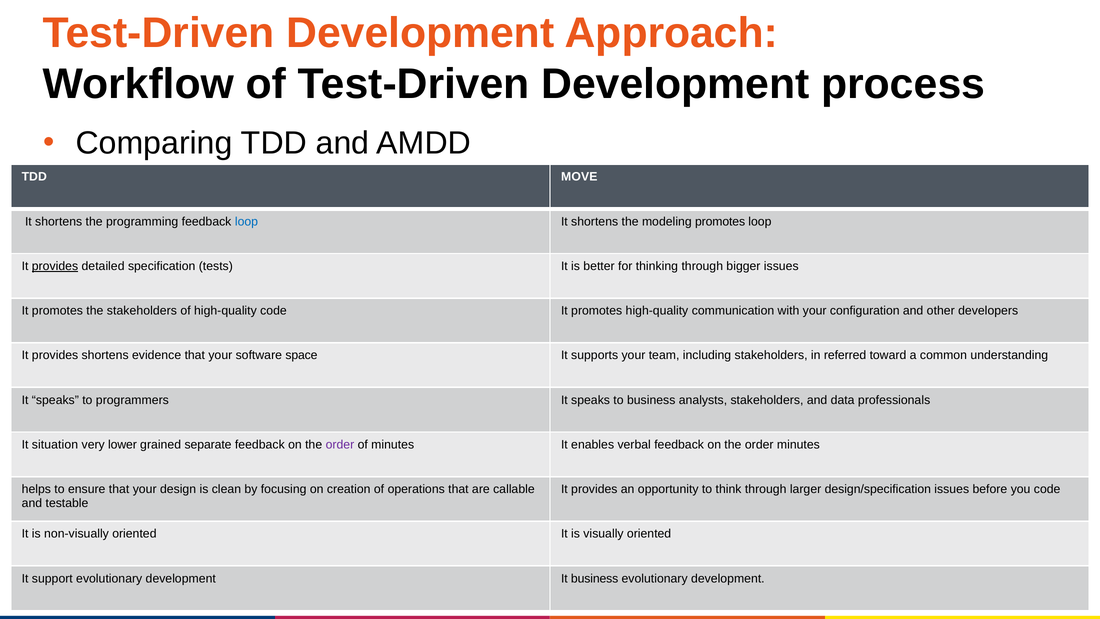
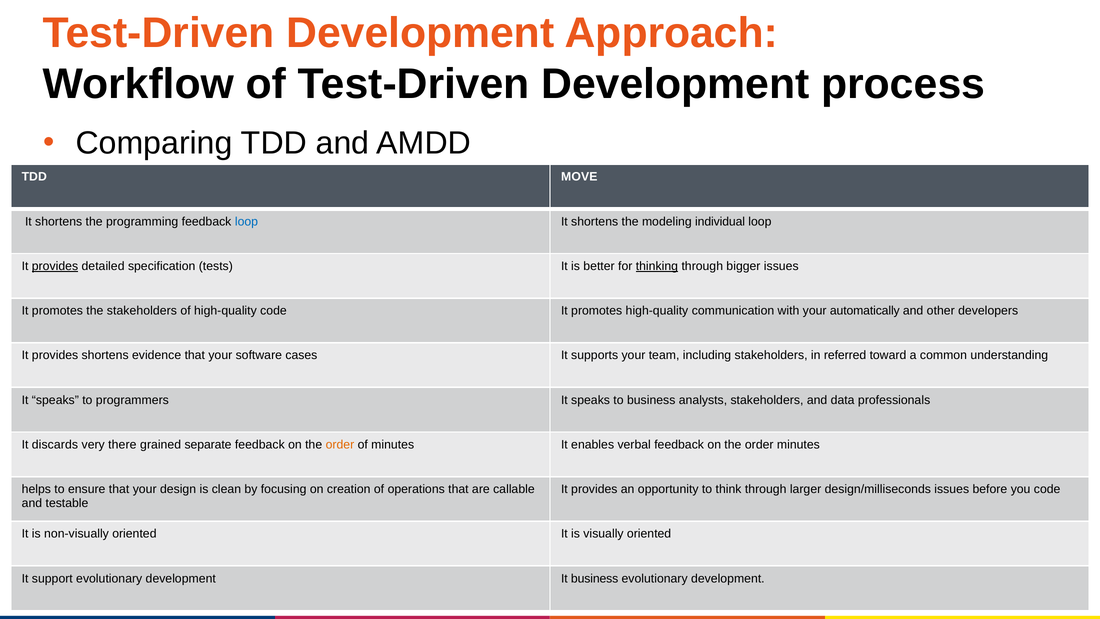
modeling promotes: promotes -> individual
thinking underline: none -> present
configuration: configuration -> automatically
space: space -> cases
situation: situation -> discards
lower: lower -> there
order at (340, 445) colour: purple -> orange
design/specification: design/specification -> design/milliseconds
